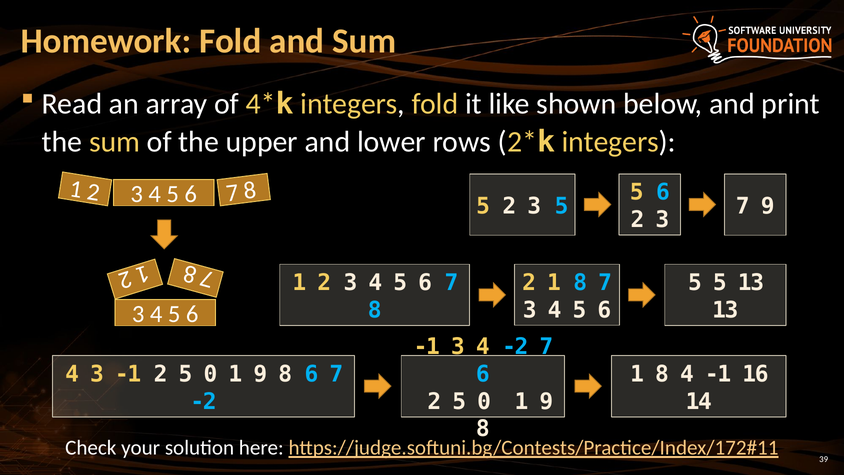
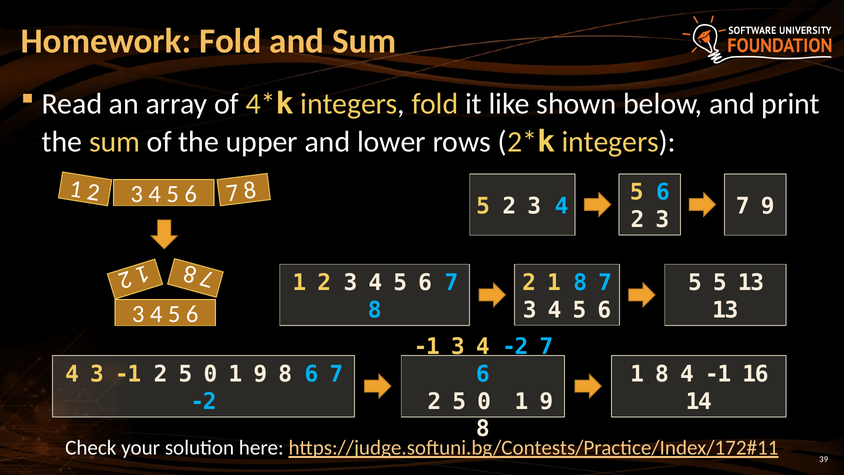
5 2 3 5: 5 -> 4
